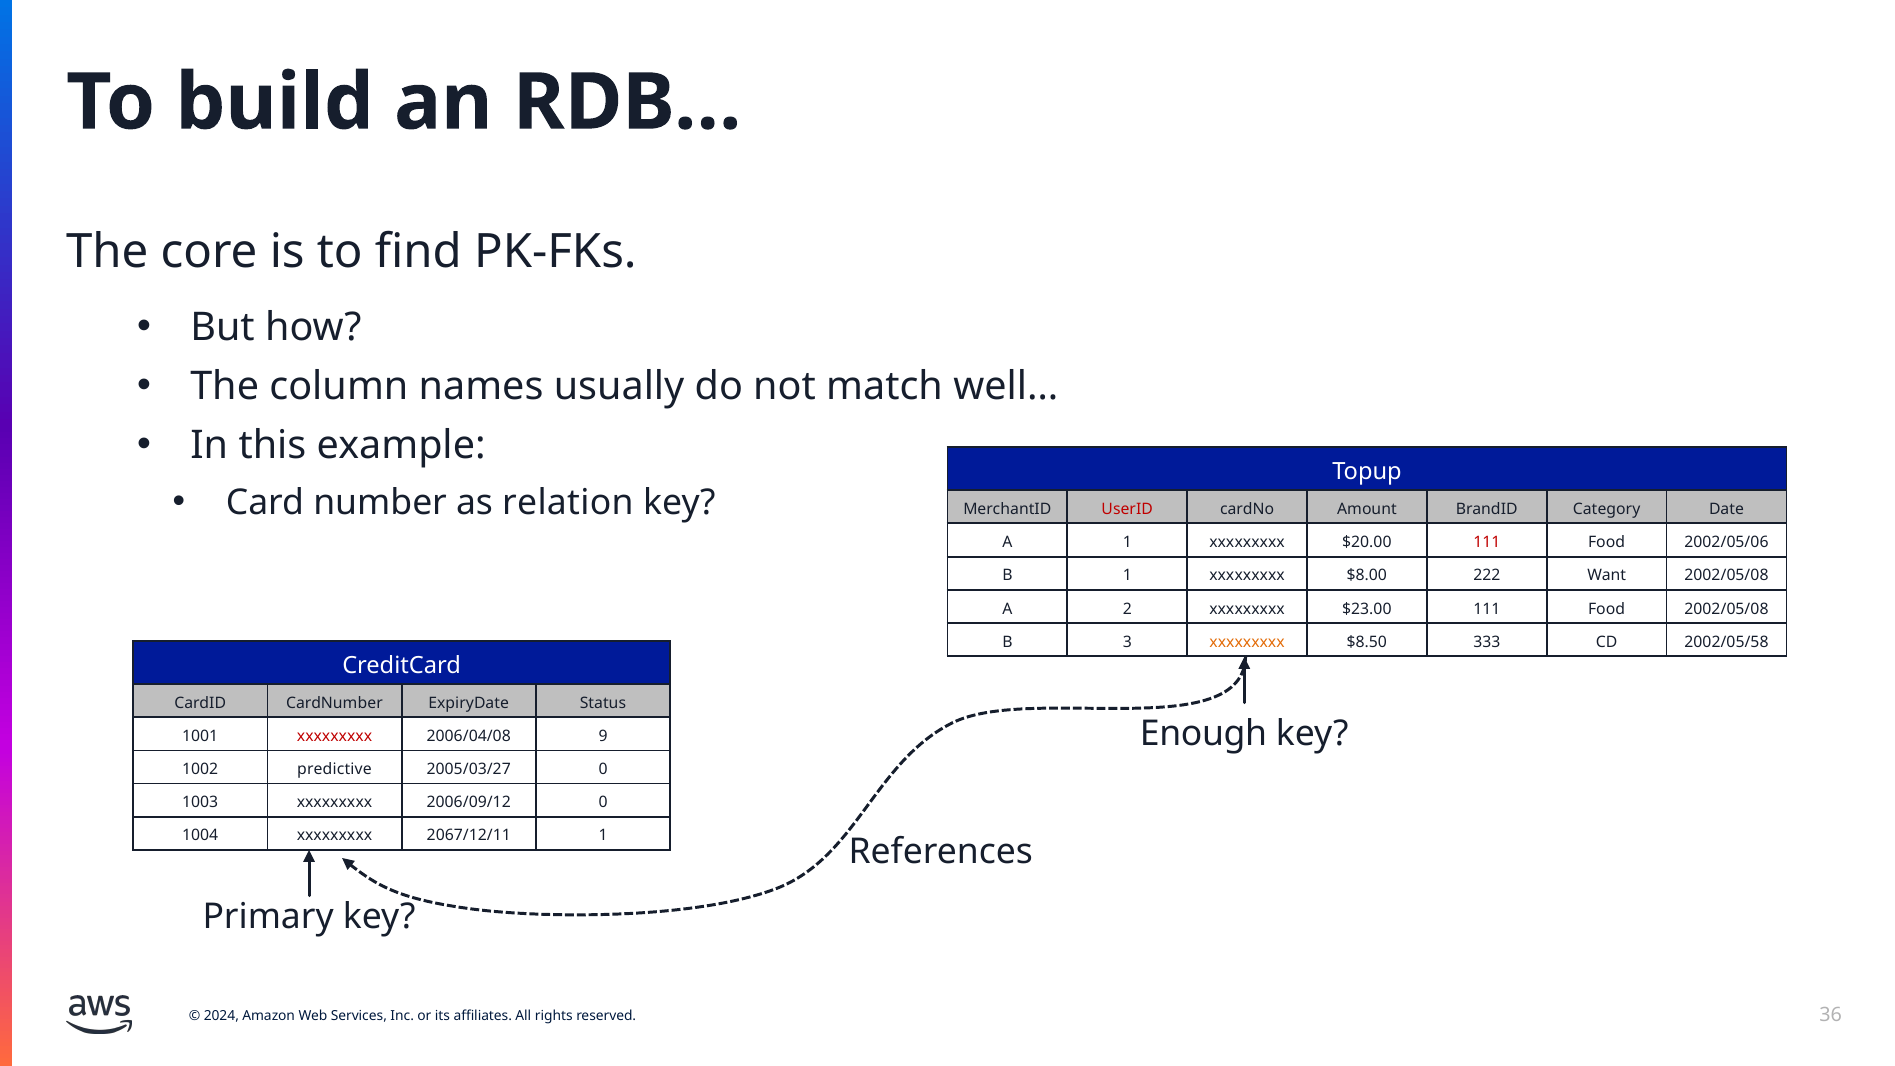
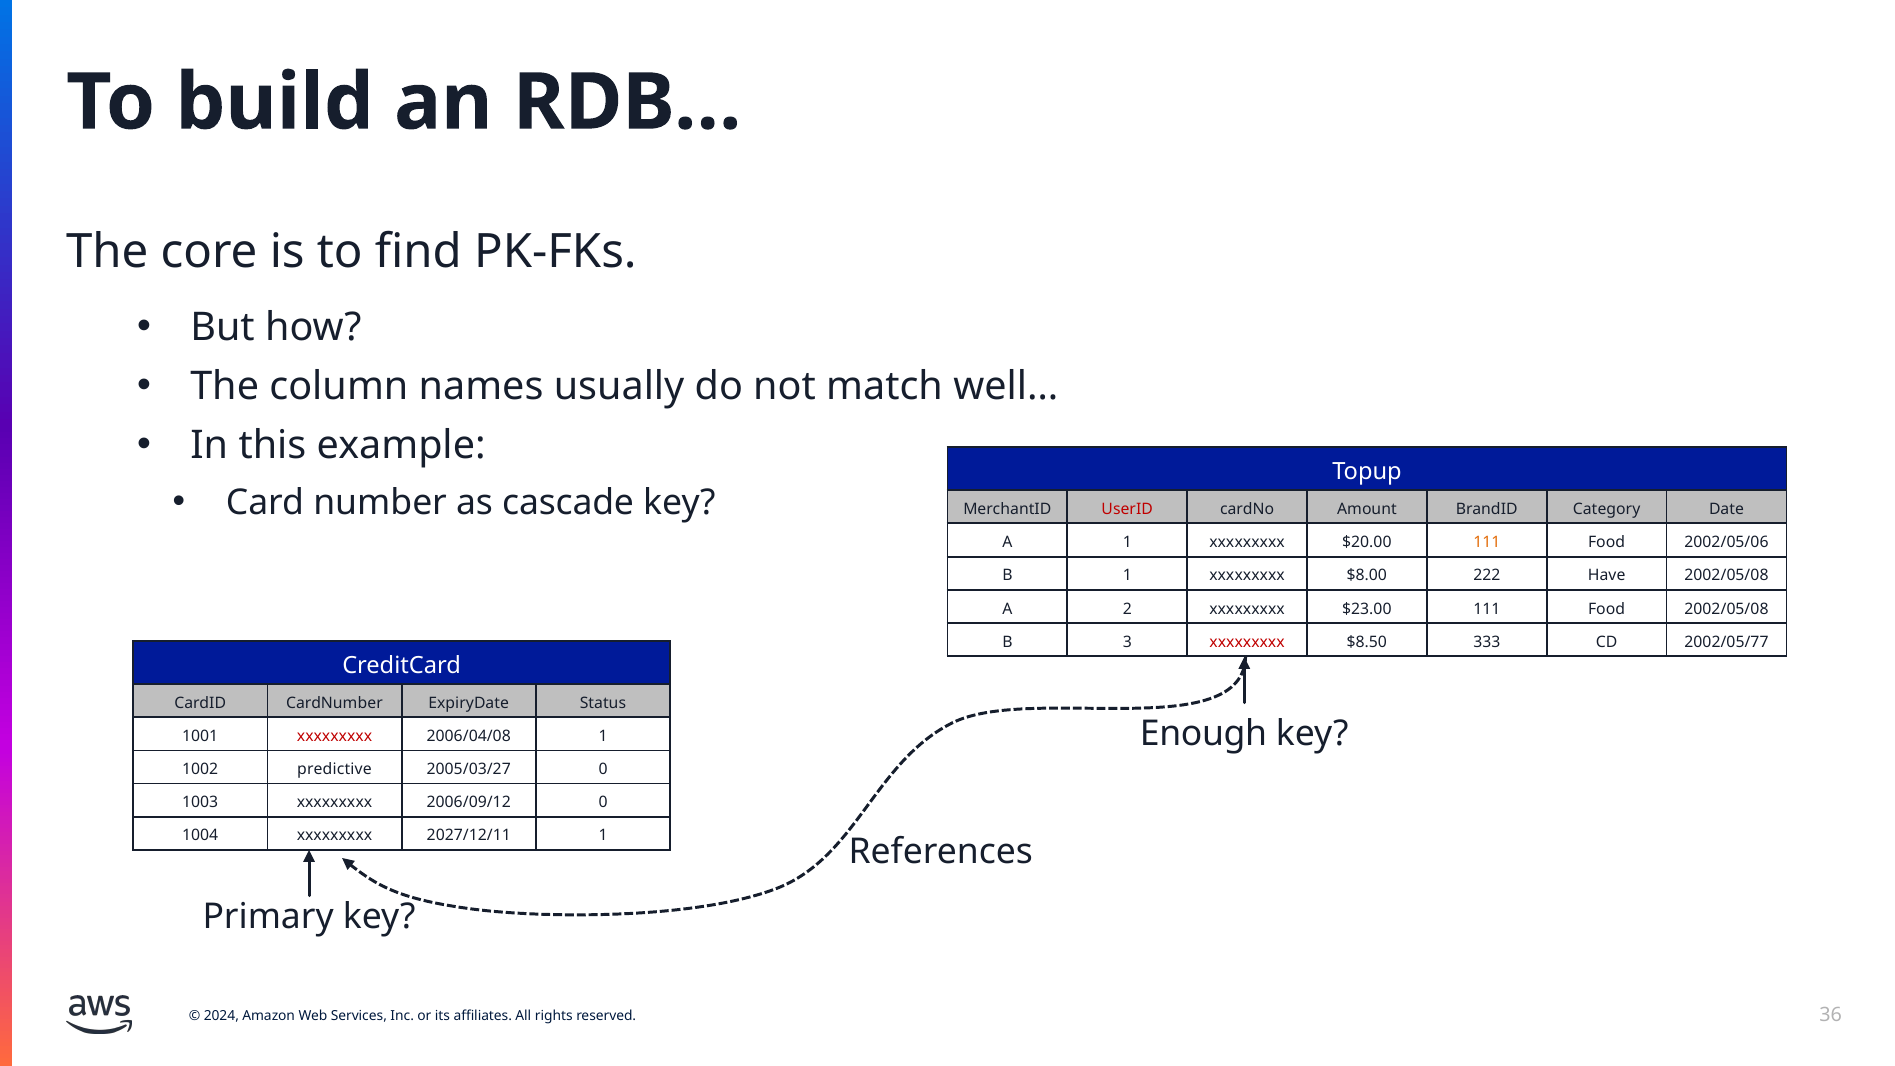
relation: relation -> cascade
111 at (1487, 542) colour: red -> orange
Want: Want -> Have
xxxxxxxxx at (1247, 642) colour: orange -> red
2002/05/58: 2002/05/58 -> 2002/05/77
2006/04/08 9: 9 -> 1
2067/12/11: 2067/12/11 -> 2027/12/11
